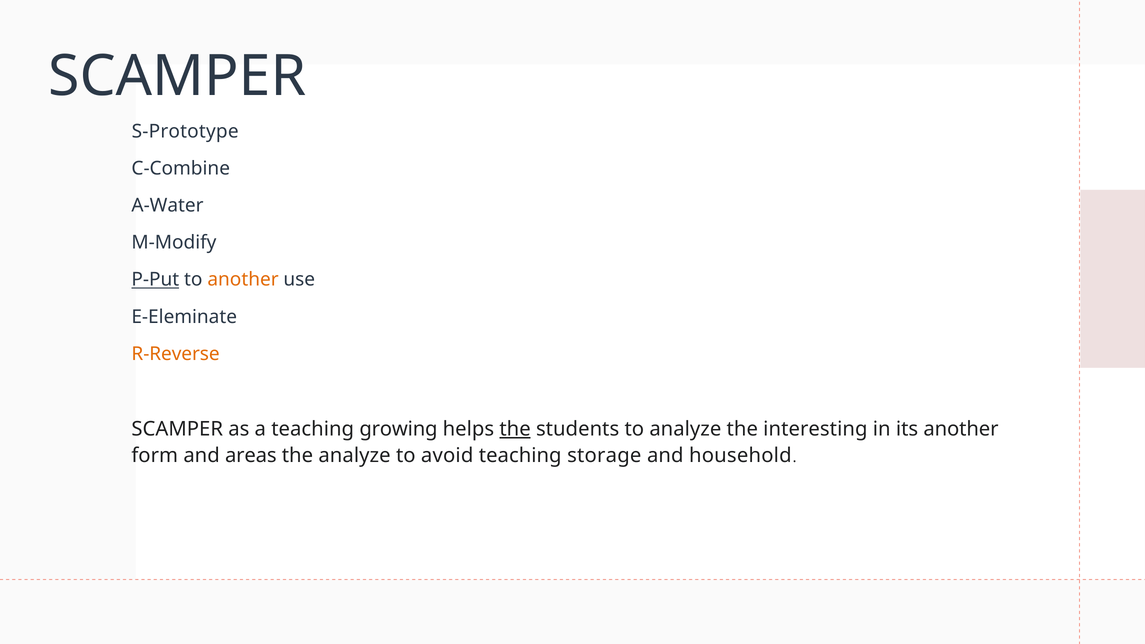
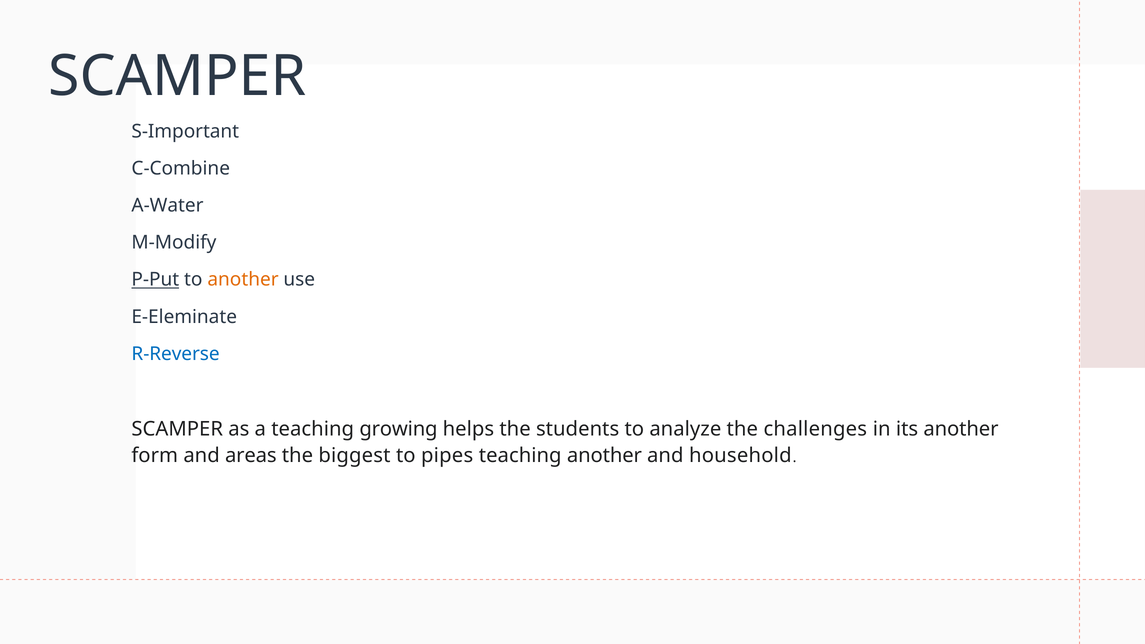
S-Prototype: S-Prototype -> S-Important
R-Reverse colour: orange -> blue
the at (515, 429) underline: present -> none
interesting: interesting -> challenges
the analyze: analyze -> biggest
avoid: avoid -> pipes
teaching storage: storage -> another
